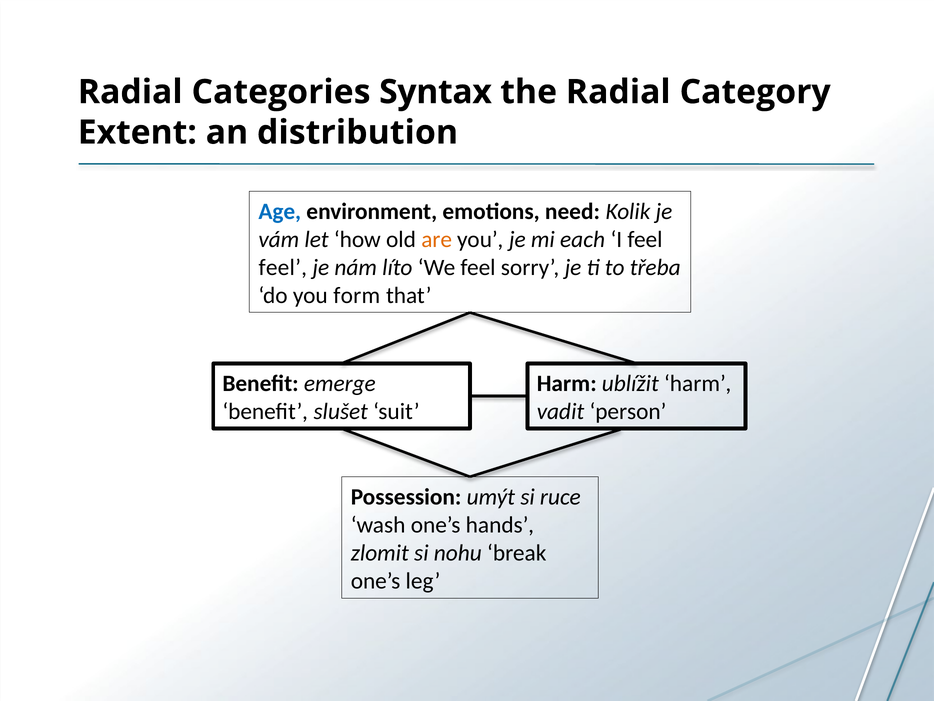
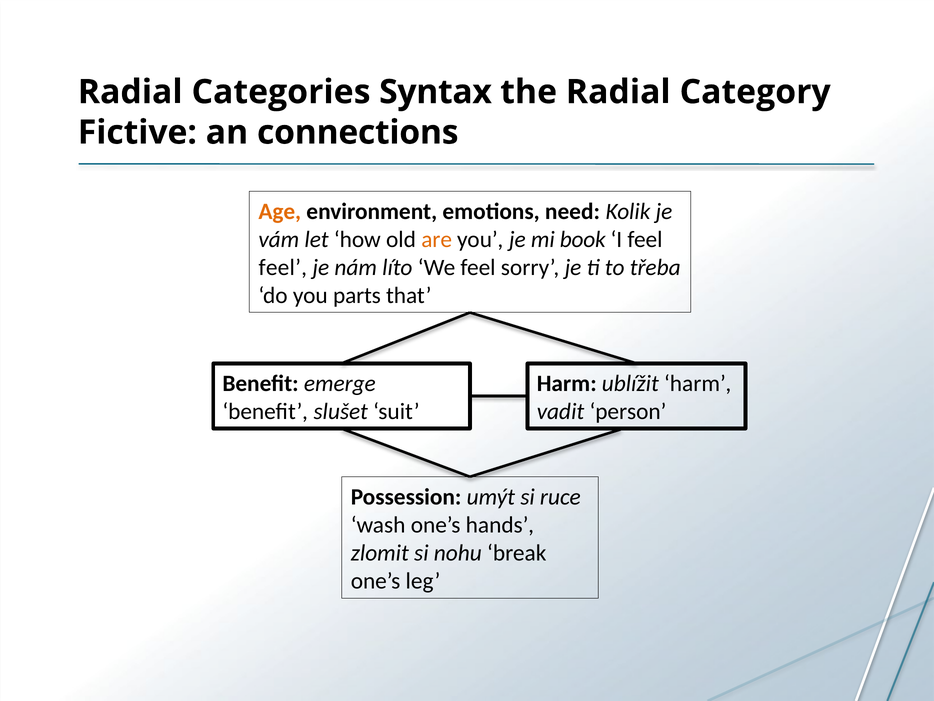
Extent: Extent -> Fictive
distribution: distribution -> connections
Age colour: blue -> orange
each: each -> book
form: form -> parts
